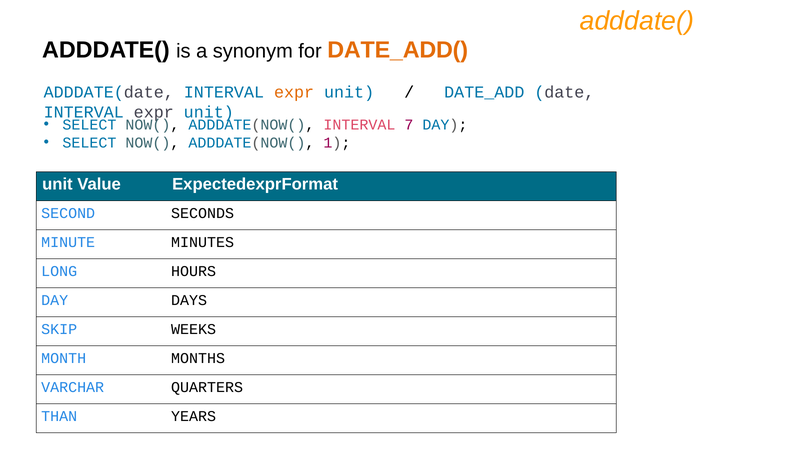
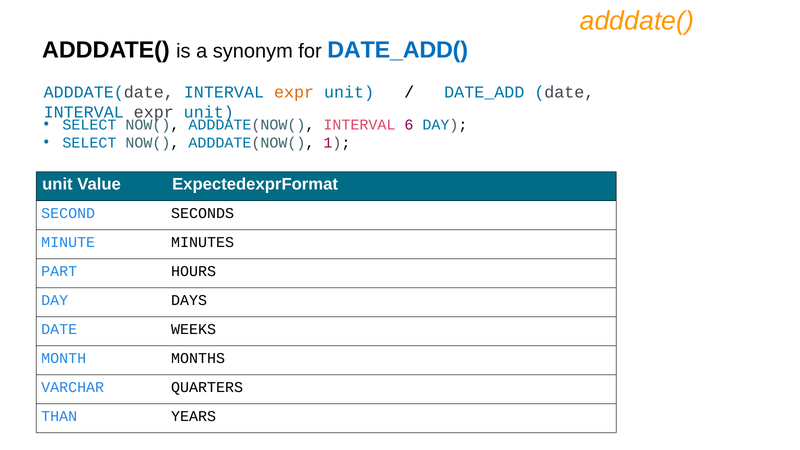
DATE_ADD( colour: orange -> blue
7: 7 -> 6
LONG: LONG -> PART
SKIP at (59, 329): SKIP -> DATE
